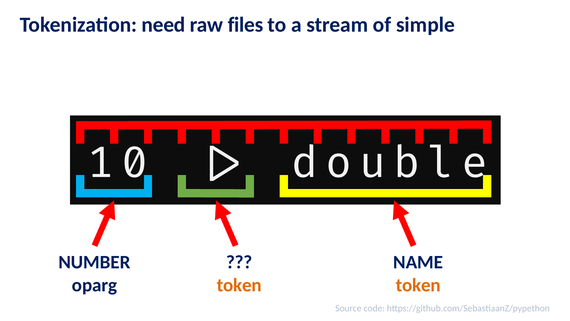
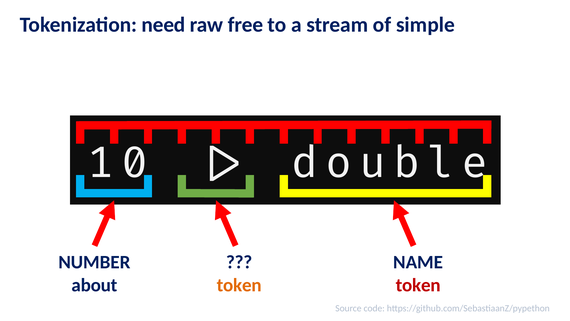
files: files -> free
oparg: oparg -> about
token at (418, 285) colour: orange -> red
